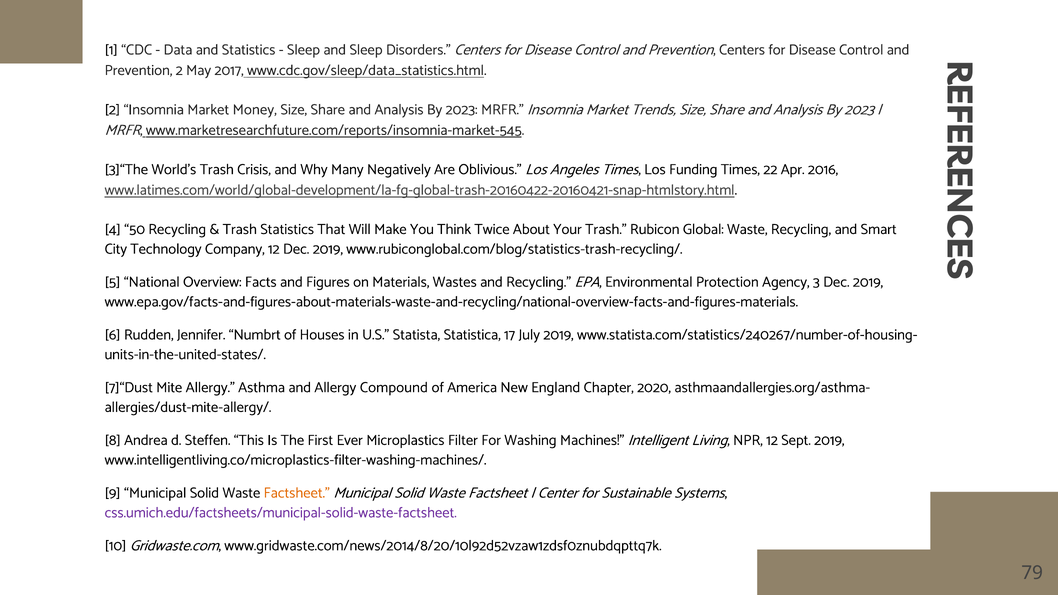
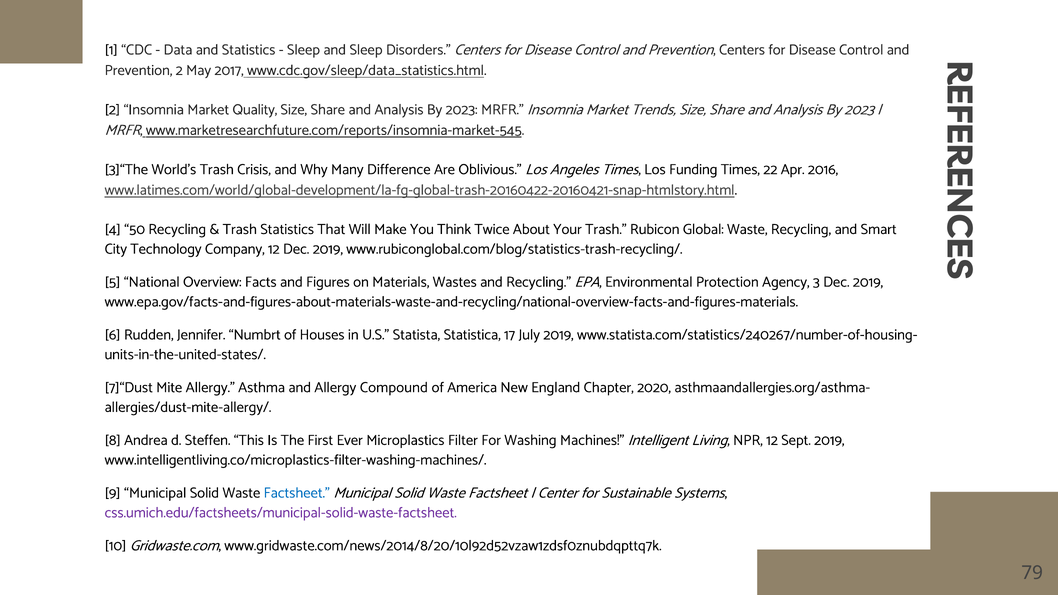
Money: Money -> Quality
Negatively: Negatively -> Difference
Factsheet at (297, 493) colour: orange -> blue
